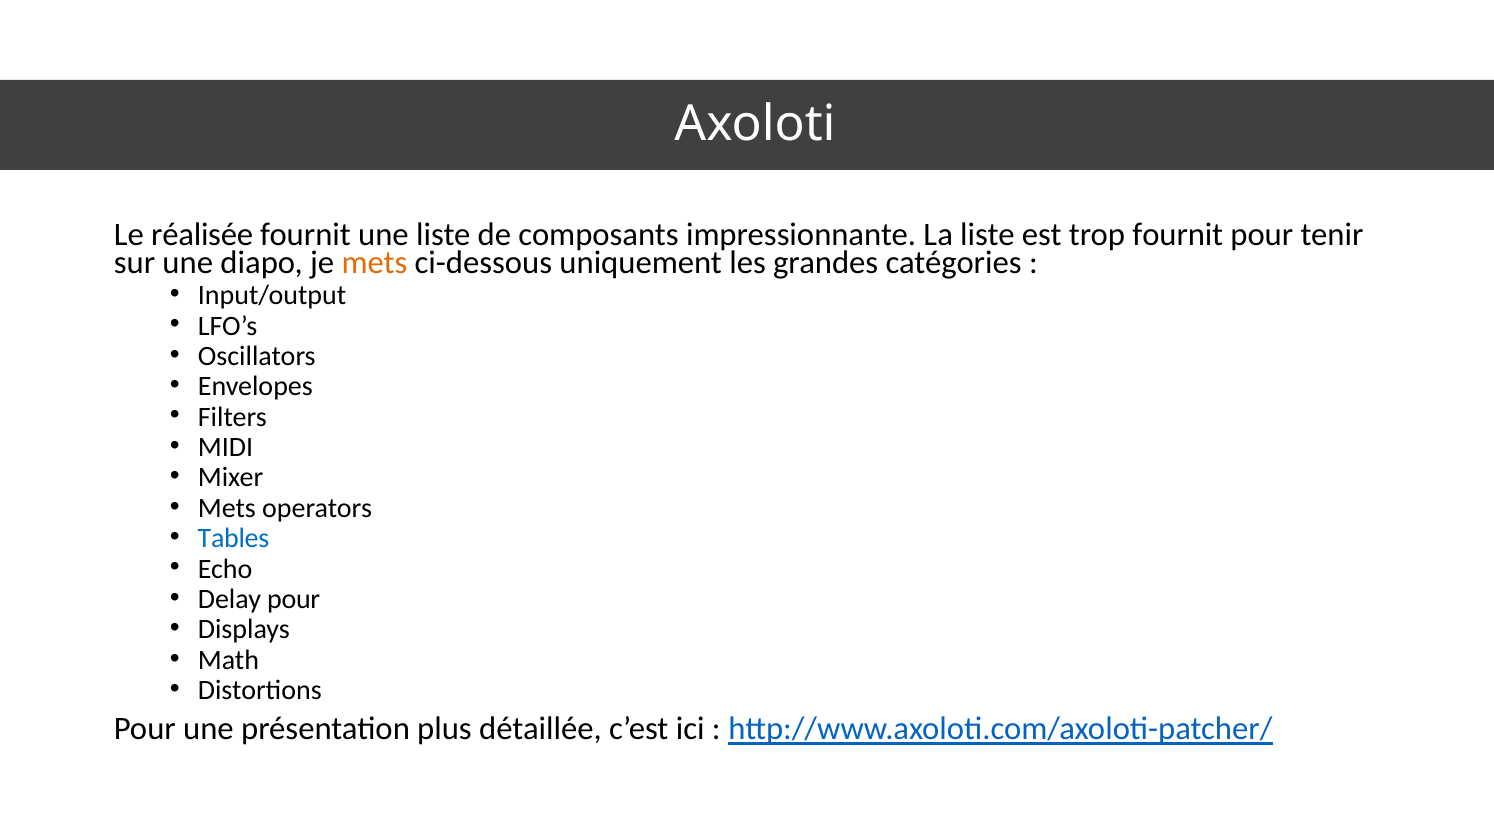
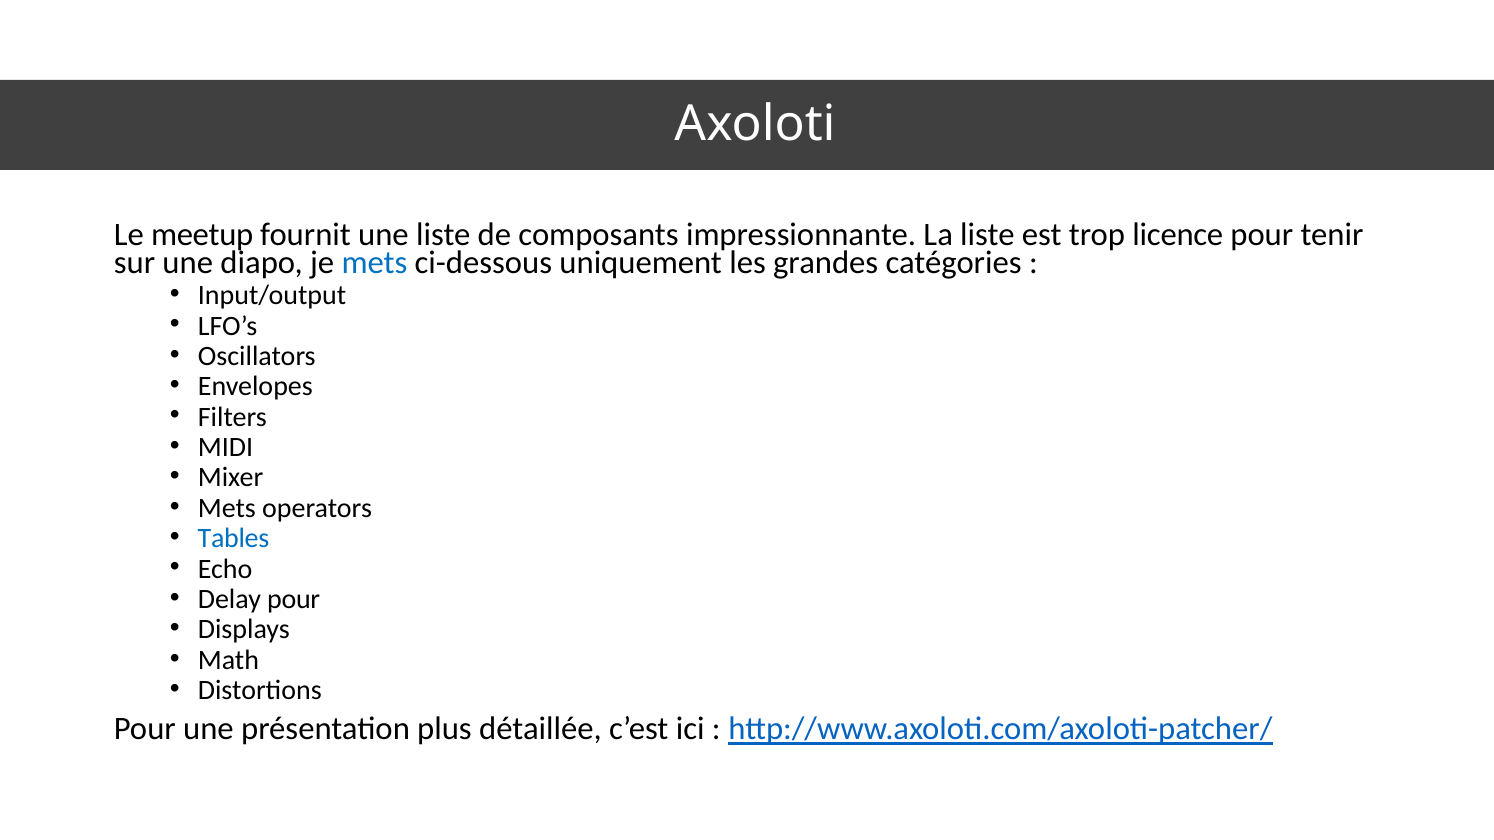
réalisée: réalisée -> meetup
trop fournit: fournit -> licence
mets at (374, 263) colour: orange -> blue
